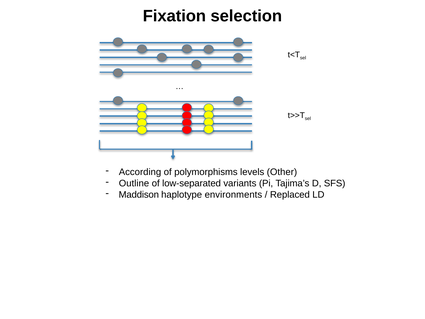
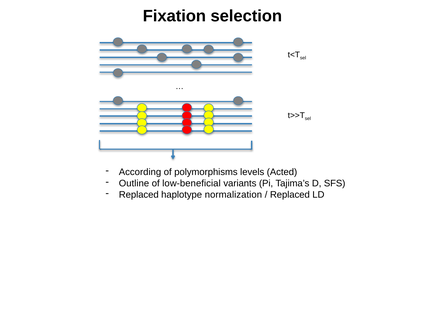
Other: Other -> Acted
low-separated: low-separated -> low-beneficial
Maddison at (139, 195): Maddison -> Replaced
environments: environments -> normalization
